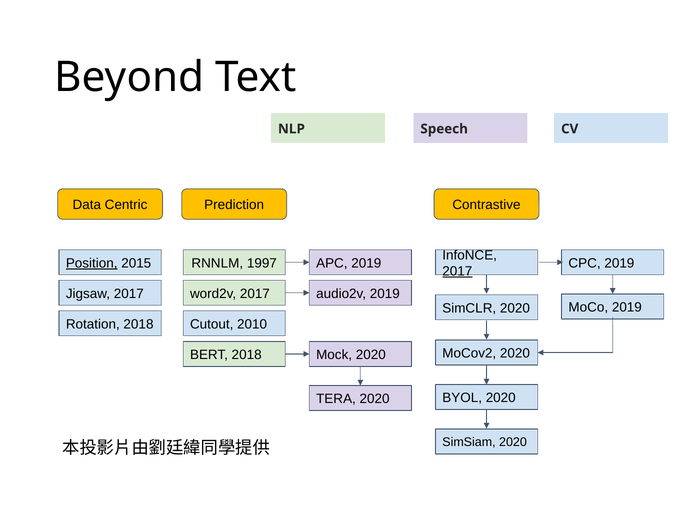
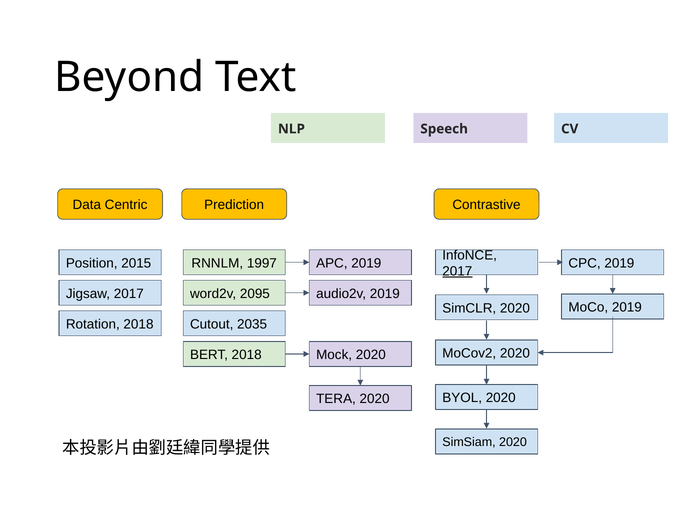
Position underline: present -> none
word2v 2017: 2017 -> 2095
2010: 2010 -> 2035
